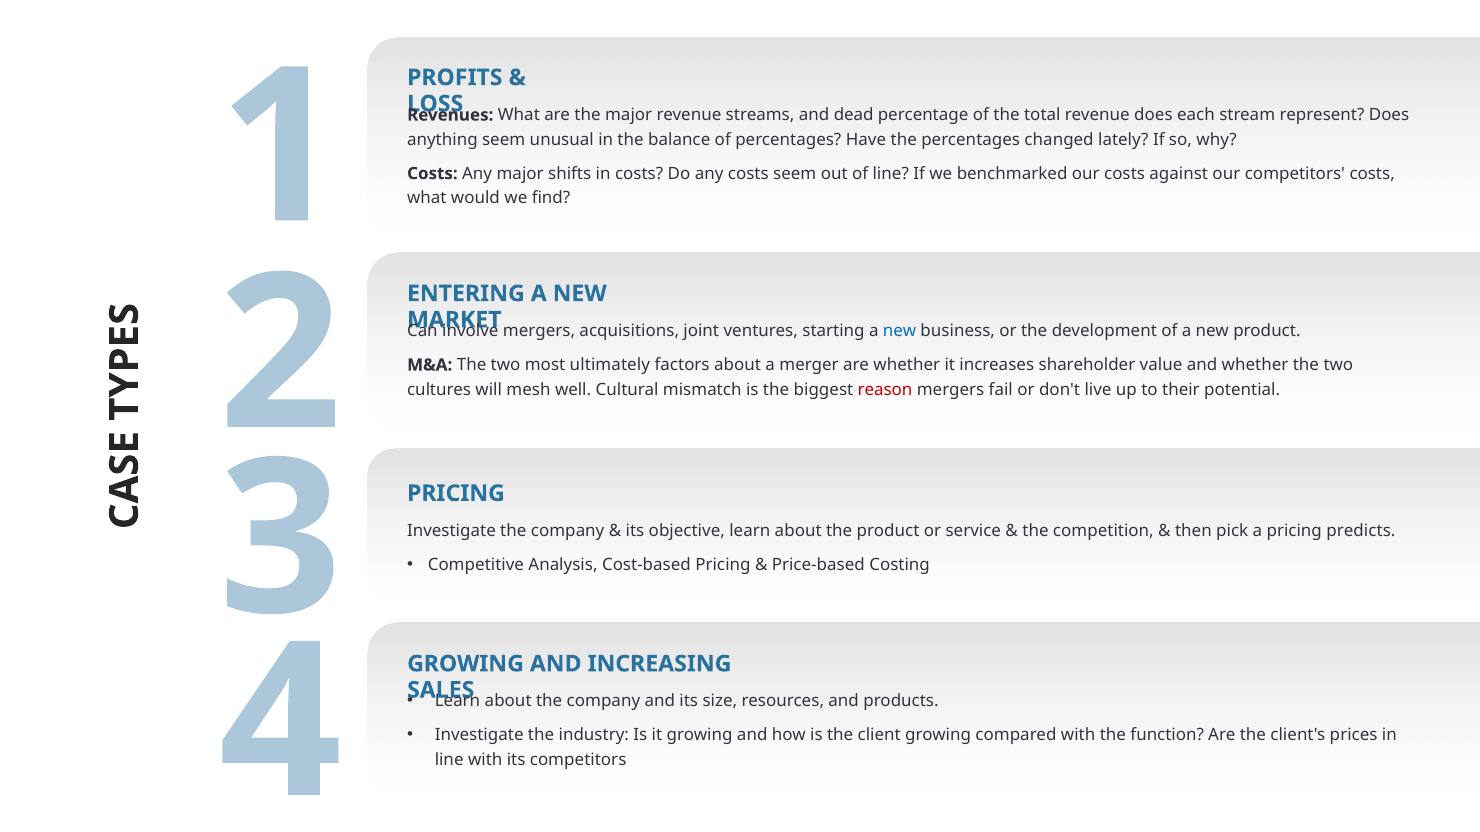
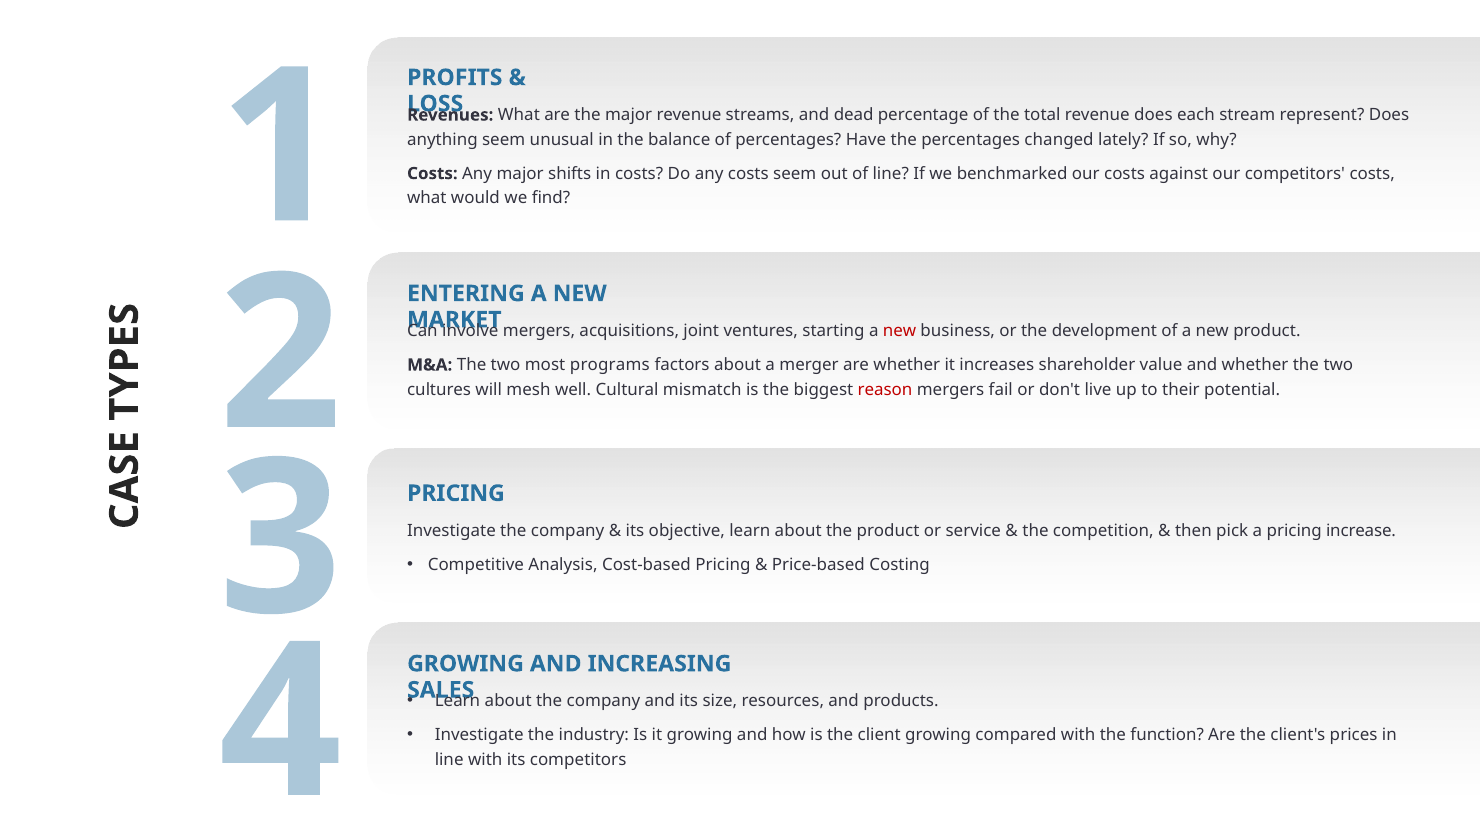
new at (900, 331) colour: blue -> red
ultimately: ultimately -> programs
predicts: predicts -> increase
